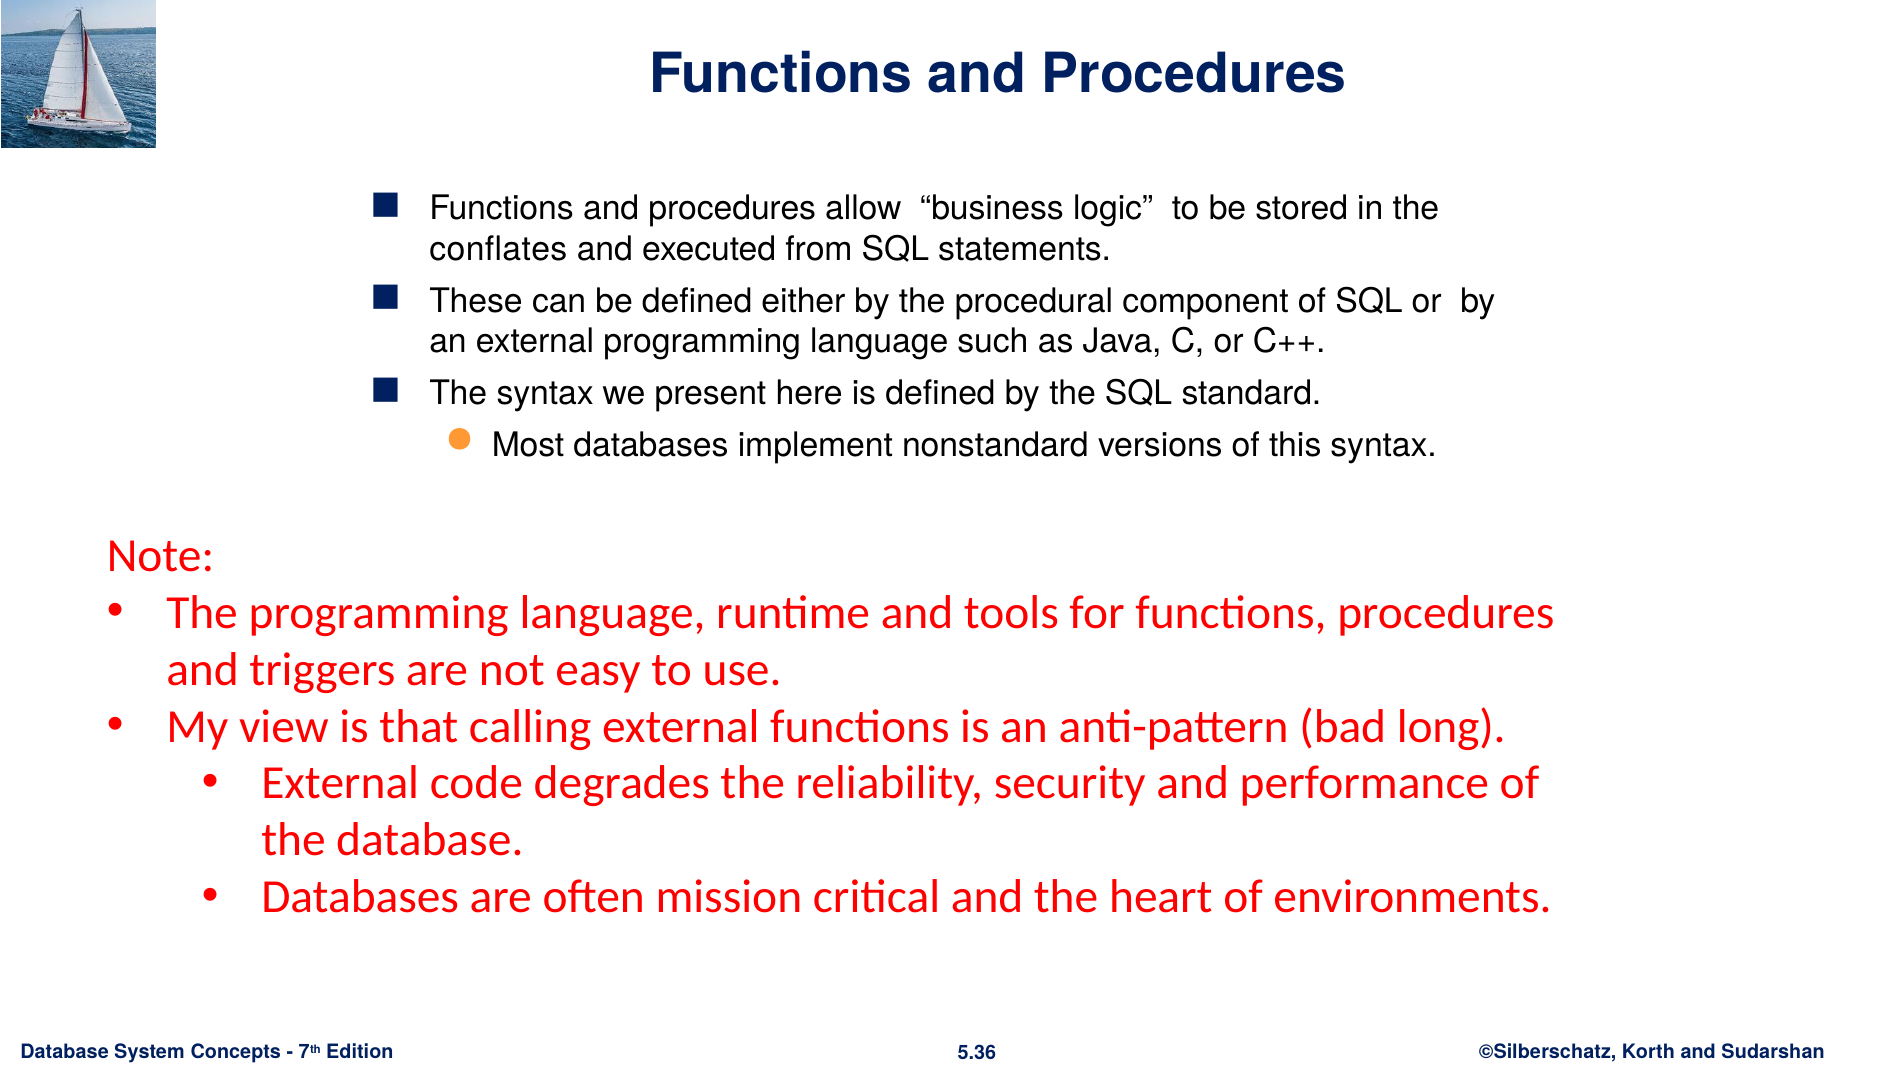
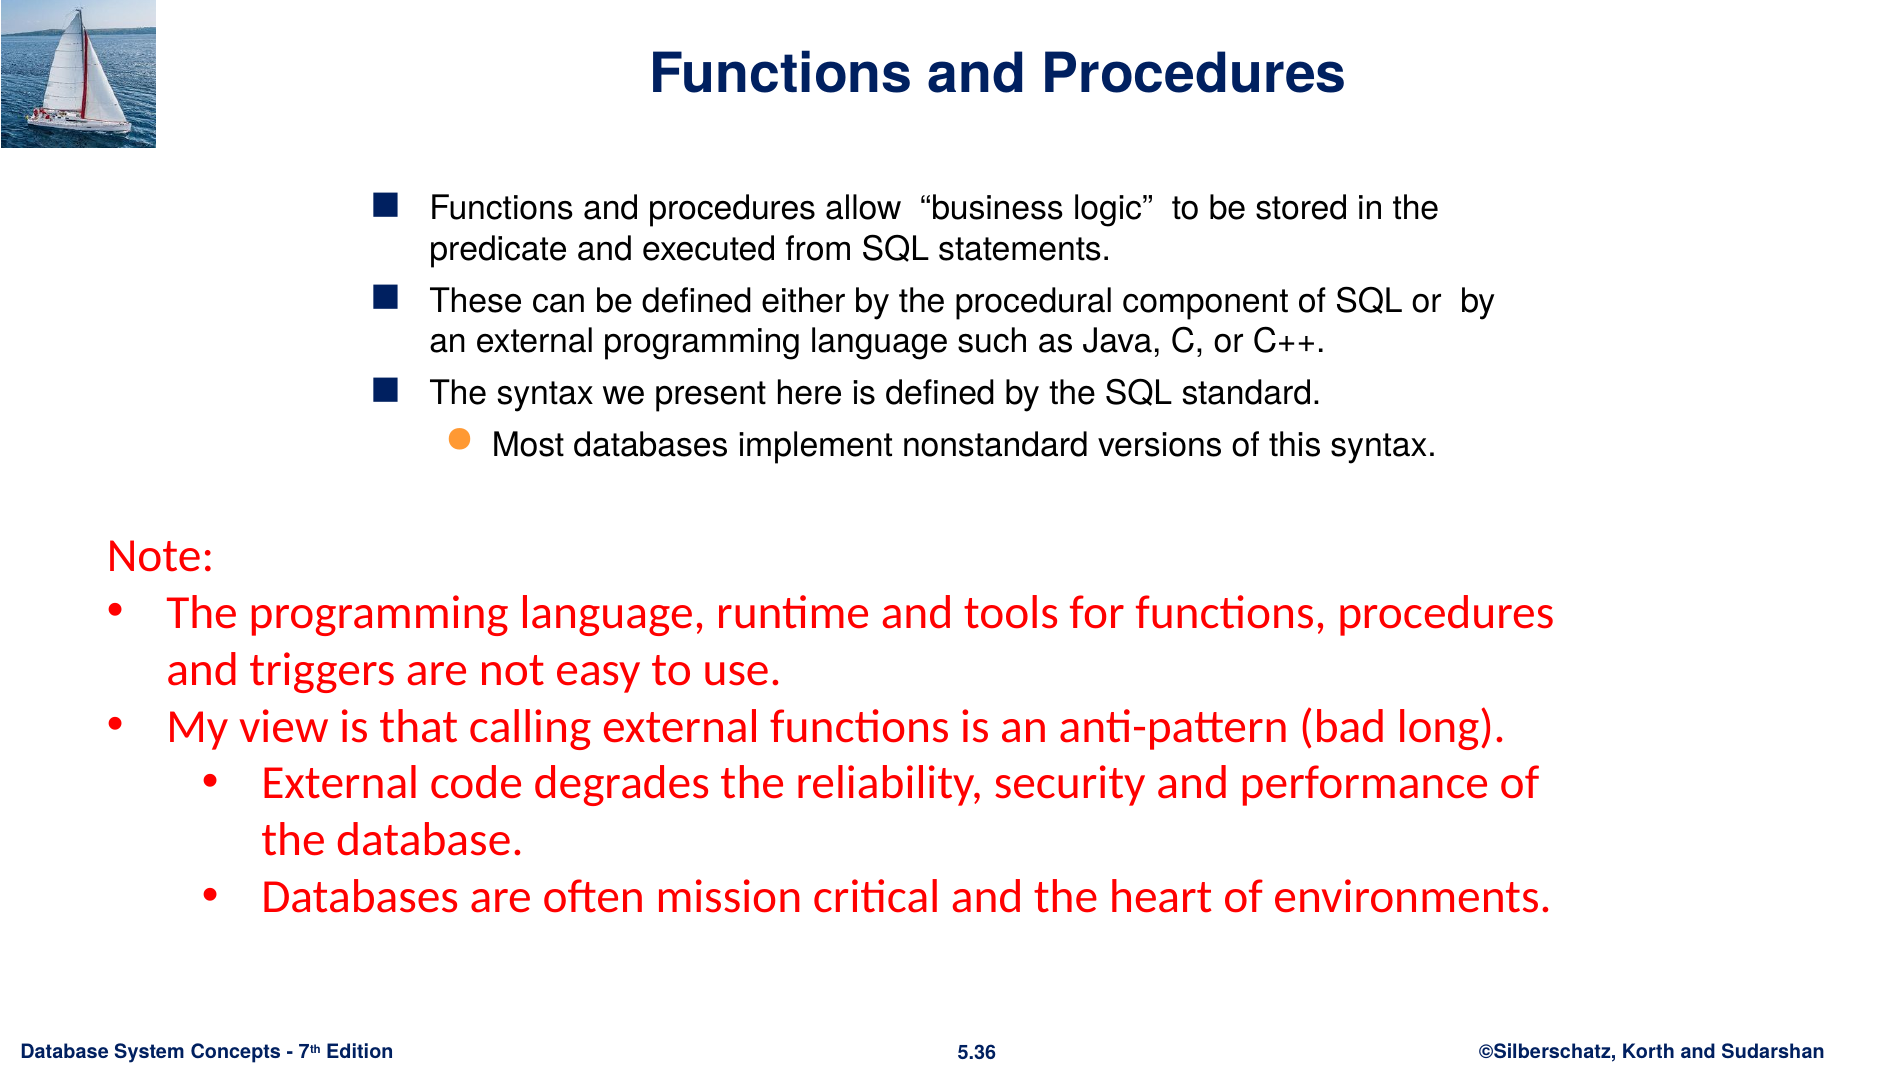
conflates: conflates -> predicate
